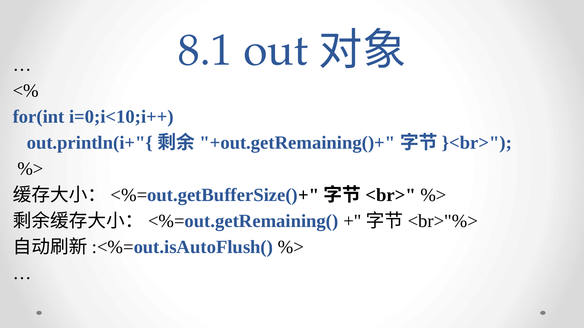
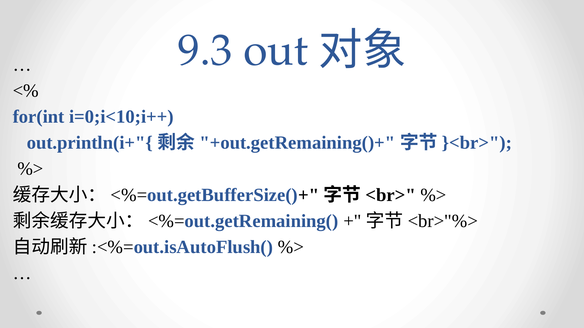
8.1: 8.1 -> 9.3
